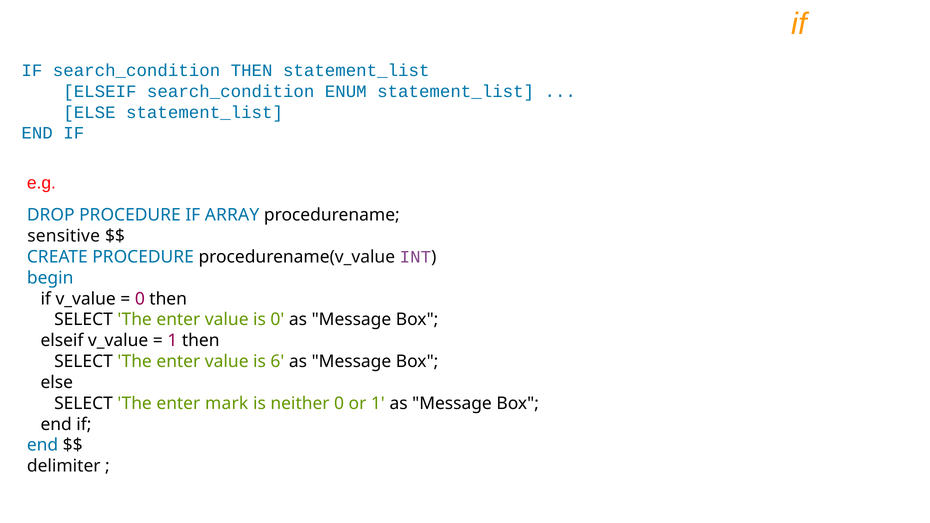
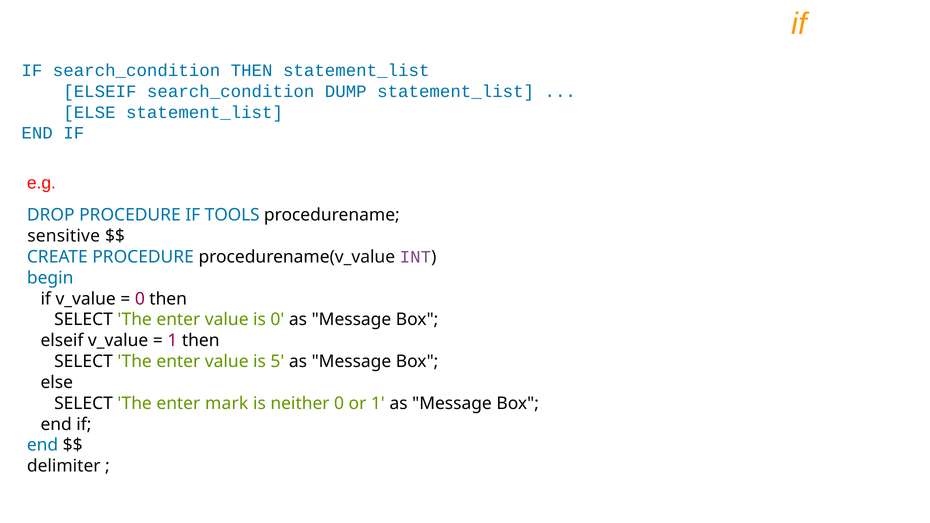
ENUM: ENUM -> DUMP
ARRAY: ARRAY -> TOOLS
6: 6 -> 5
